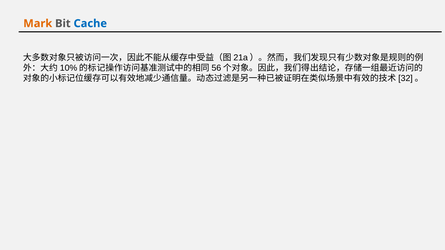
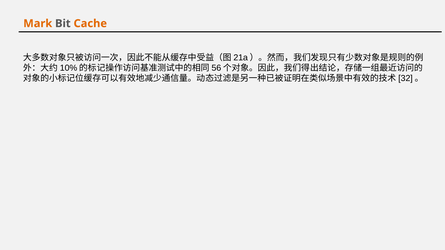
Cache colour: blue -> orange
